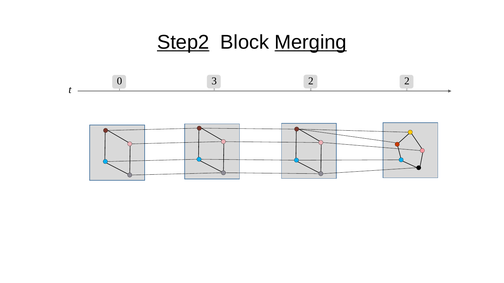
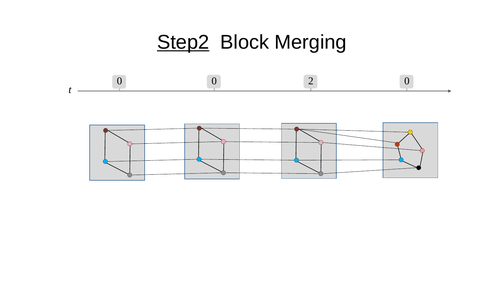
Merging underline: present -> none
0 3: 3 -> 0
2 2: 2 -> 0
